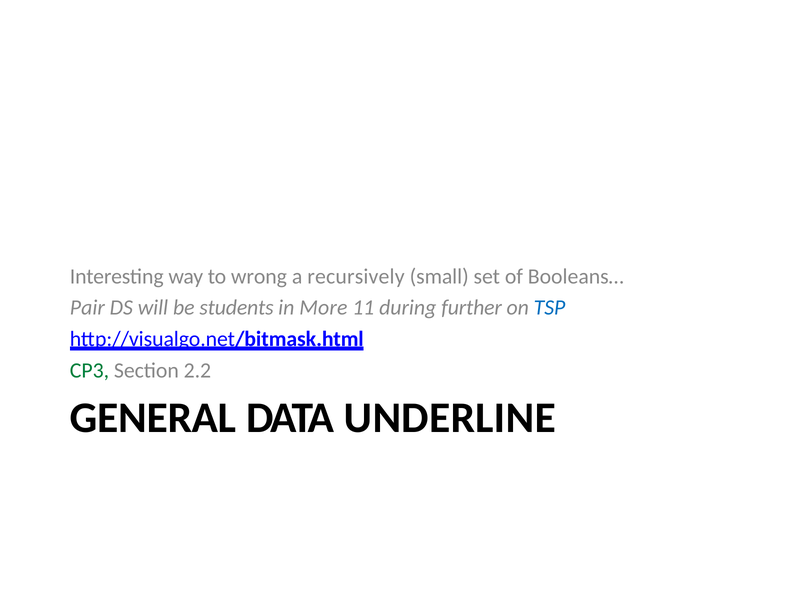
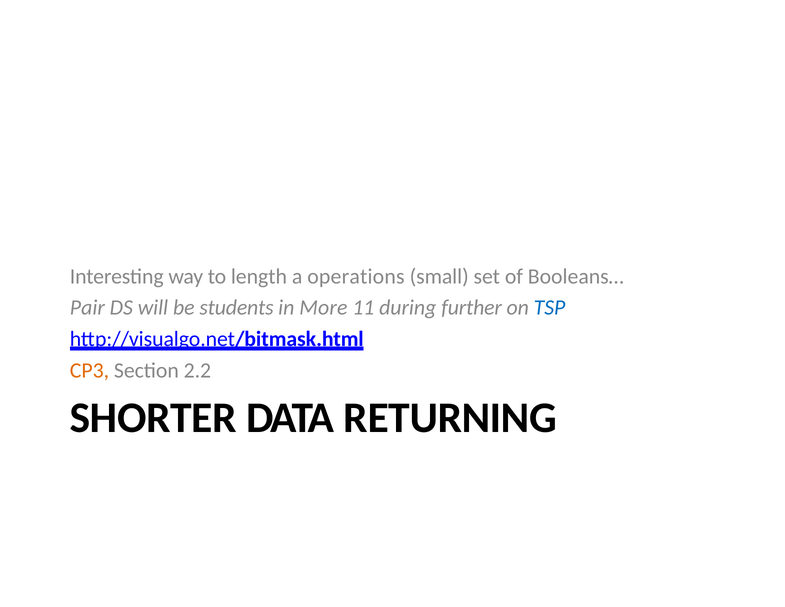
wrong: wrong -> length
recursively: recursively -> operations
CP3 colour: green -> orange
GENERAL: GENERAL -> SHORTER
UNDERLINE: UNDERLINE -> RETURNING
